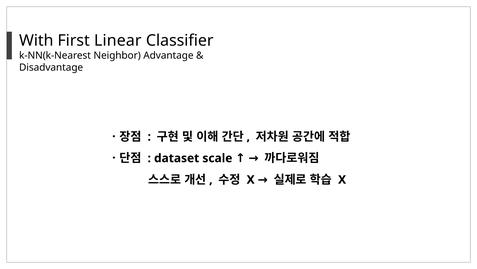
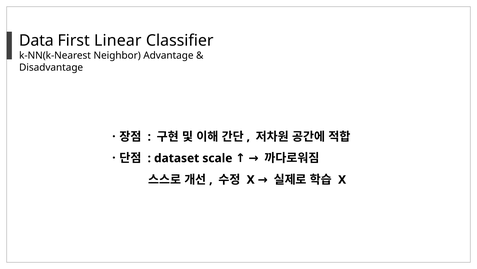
With: With -> Data
